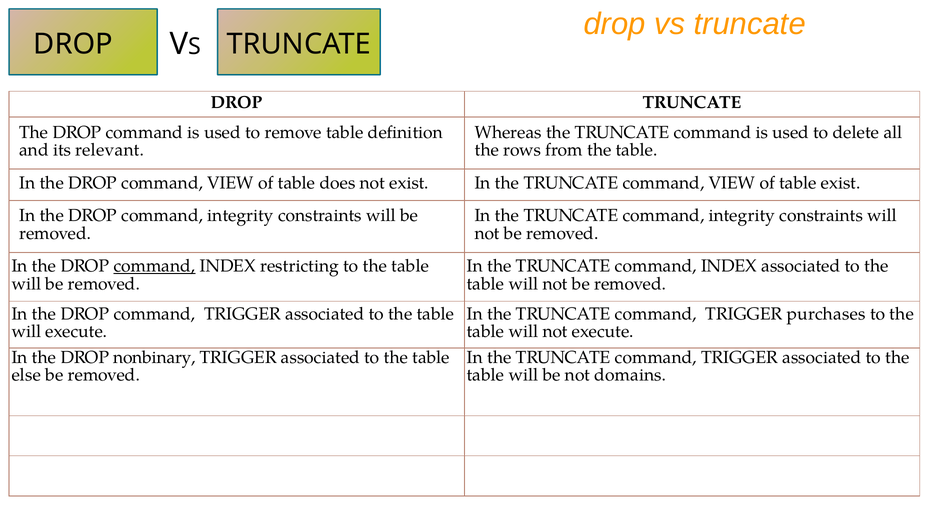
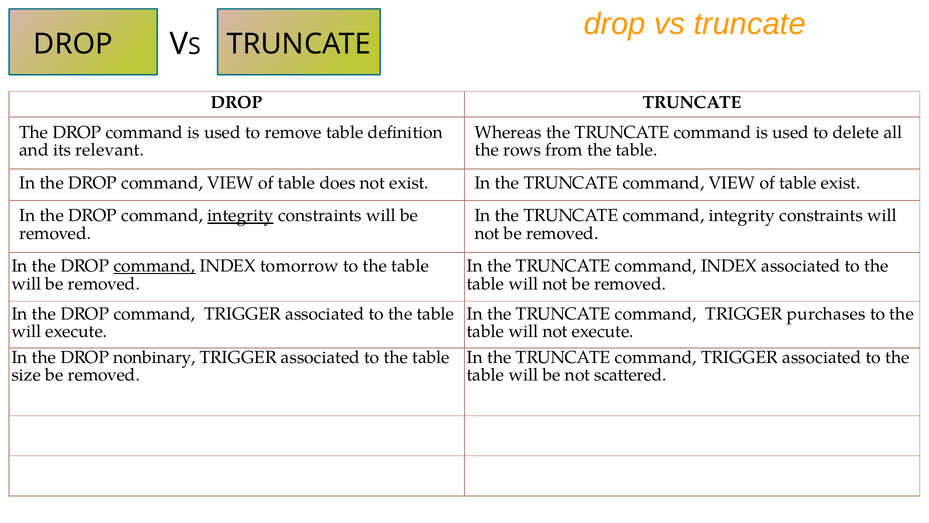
integrity at (240, 216) underline: none -> present
restricting: restricting -> tomorrow
else: else -> size
domains: domains -> scattered
